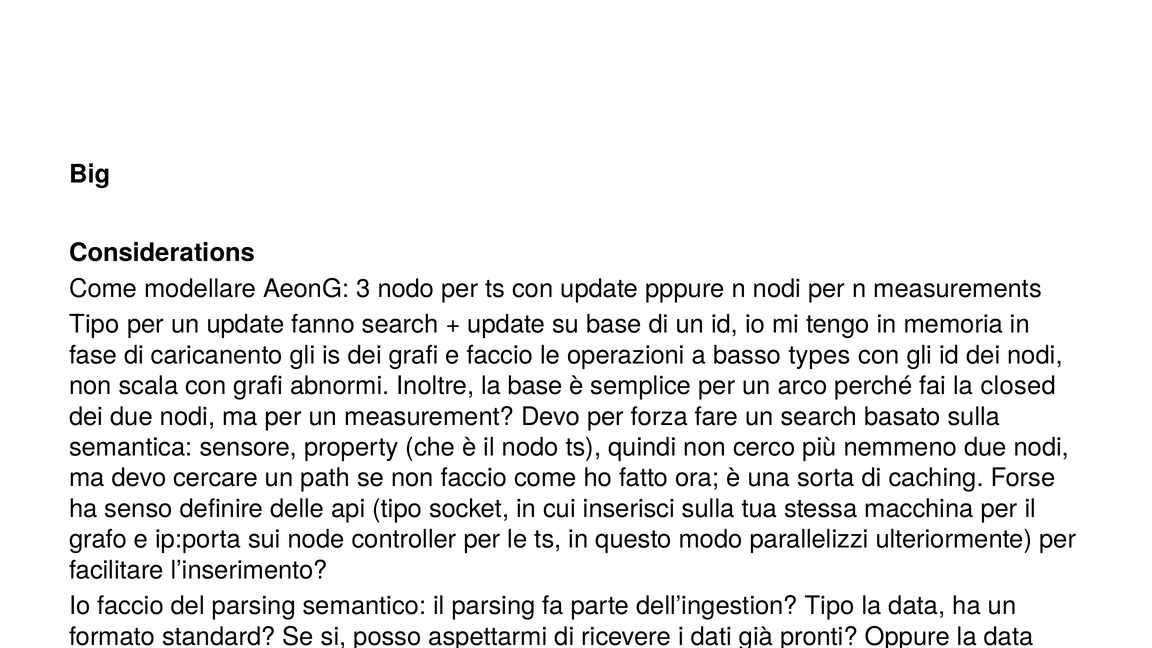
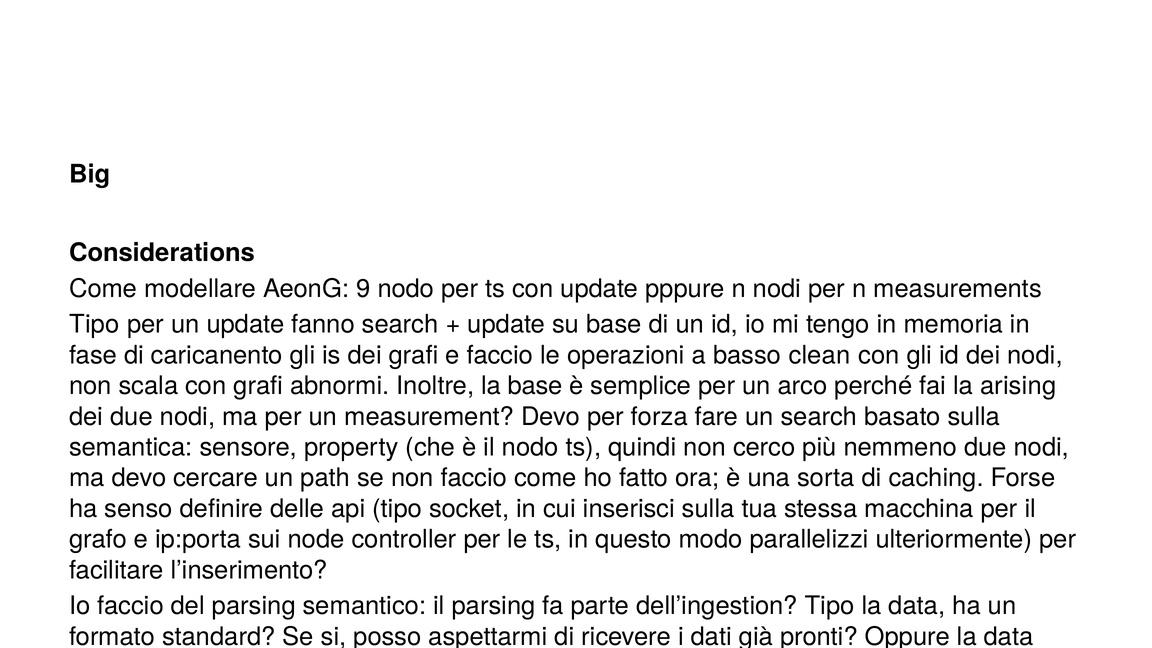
3: 3 -> 9
types: types -> clean
closed: closed -> arising
